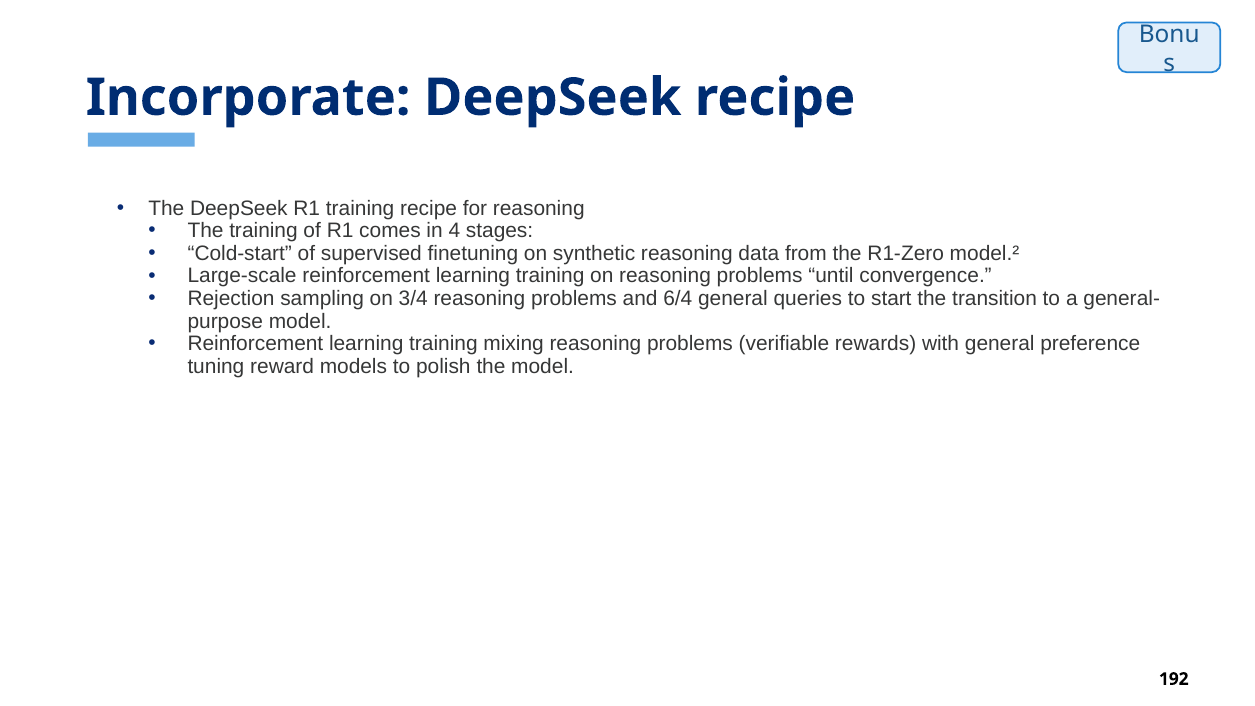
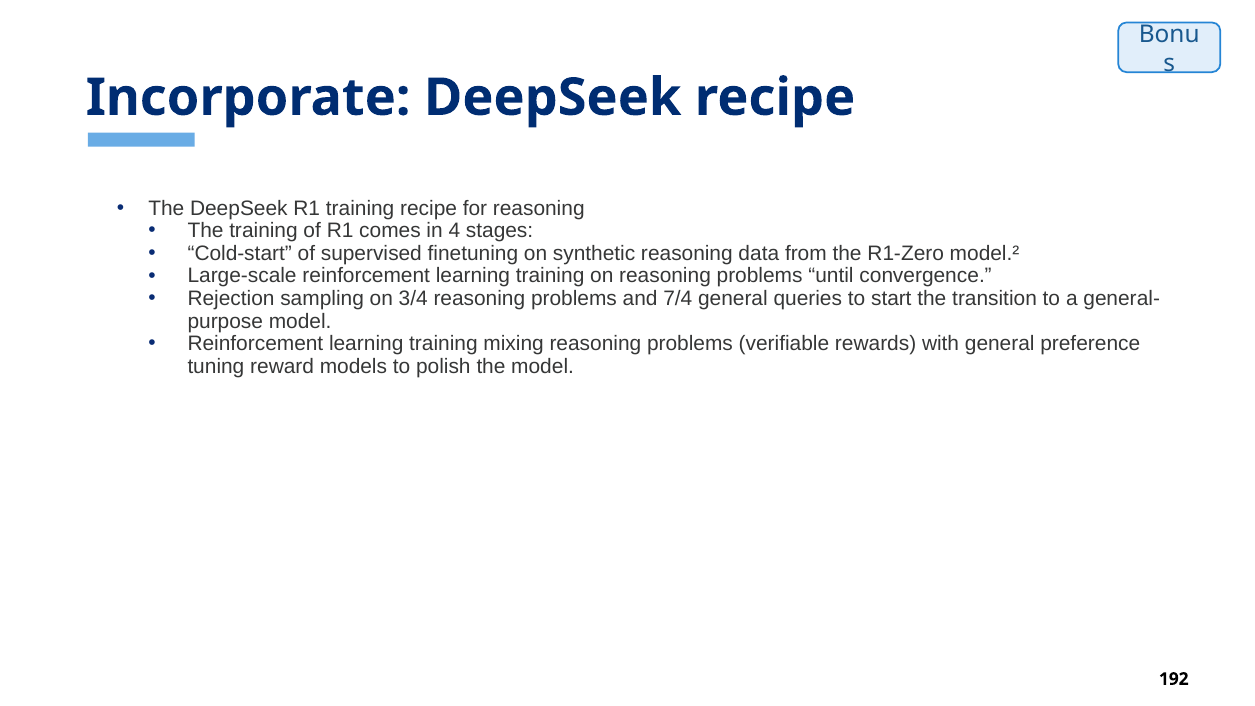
6/4: 6/4 -> 7/4
